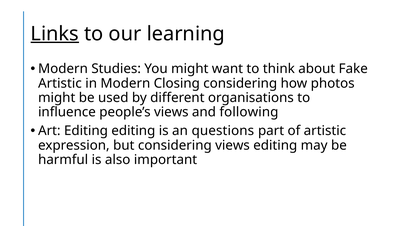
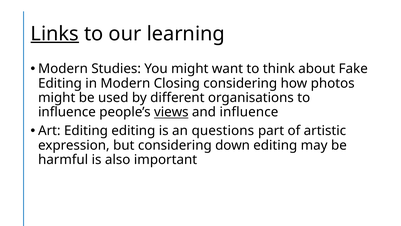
Artistic at (60, 83): Artistic -> Editing
views at (171, 112) underline: none -> present
and following: following -> influence
considering views: views -> down
